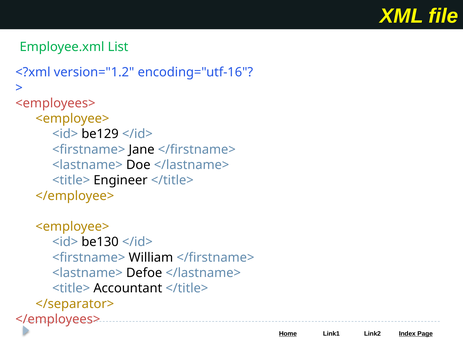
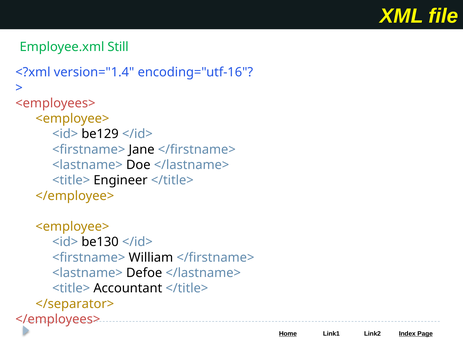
List: List -> Still
version="1.2: version="1.2 -> version="1.4
